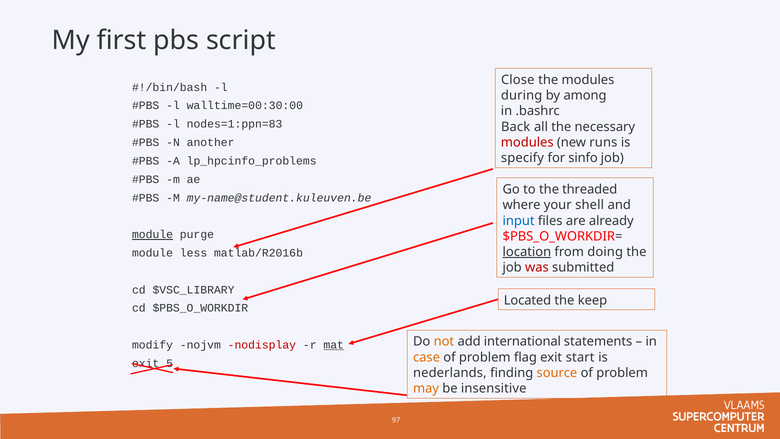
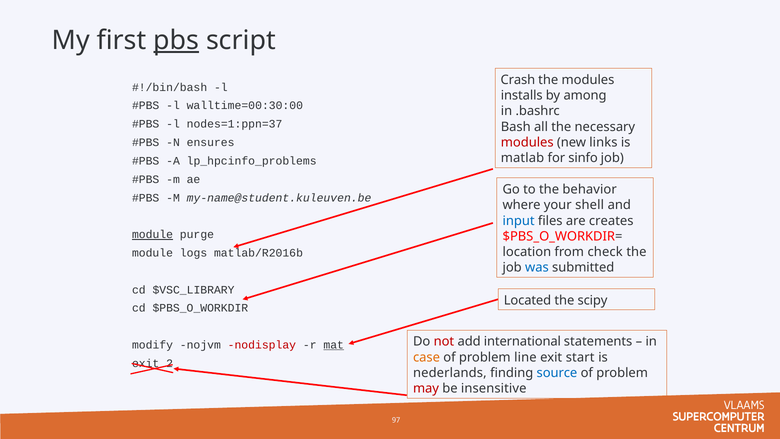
pbs underline: none -> present
Close: Close -> Crash
during: during -> installs
nodes=1:ppn=83: nodes=1:ppn=83 -> nodes=1:ppn=37
Back: Back -> Bash
another: another -> ensures
runs: runs -> links
specify: specify -> matlab
threaded: threaded -> behavior
already: already -> creates
location underline: present -> none
doing: doing -> check
less: less -> logs
was colour: red -> blue
keep: keep -> scipy
not colour: orange -> red
flag: flag -> line
5: 5 -> 2
source colour: orange -> blue
may colour: orange -> red
